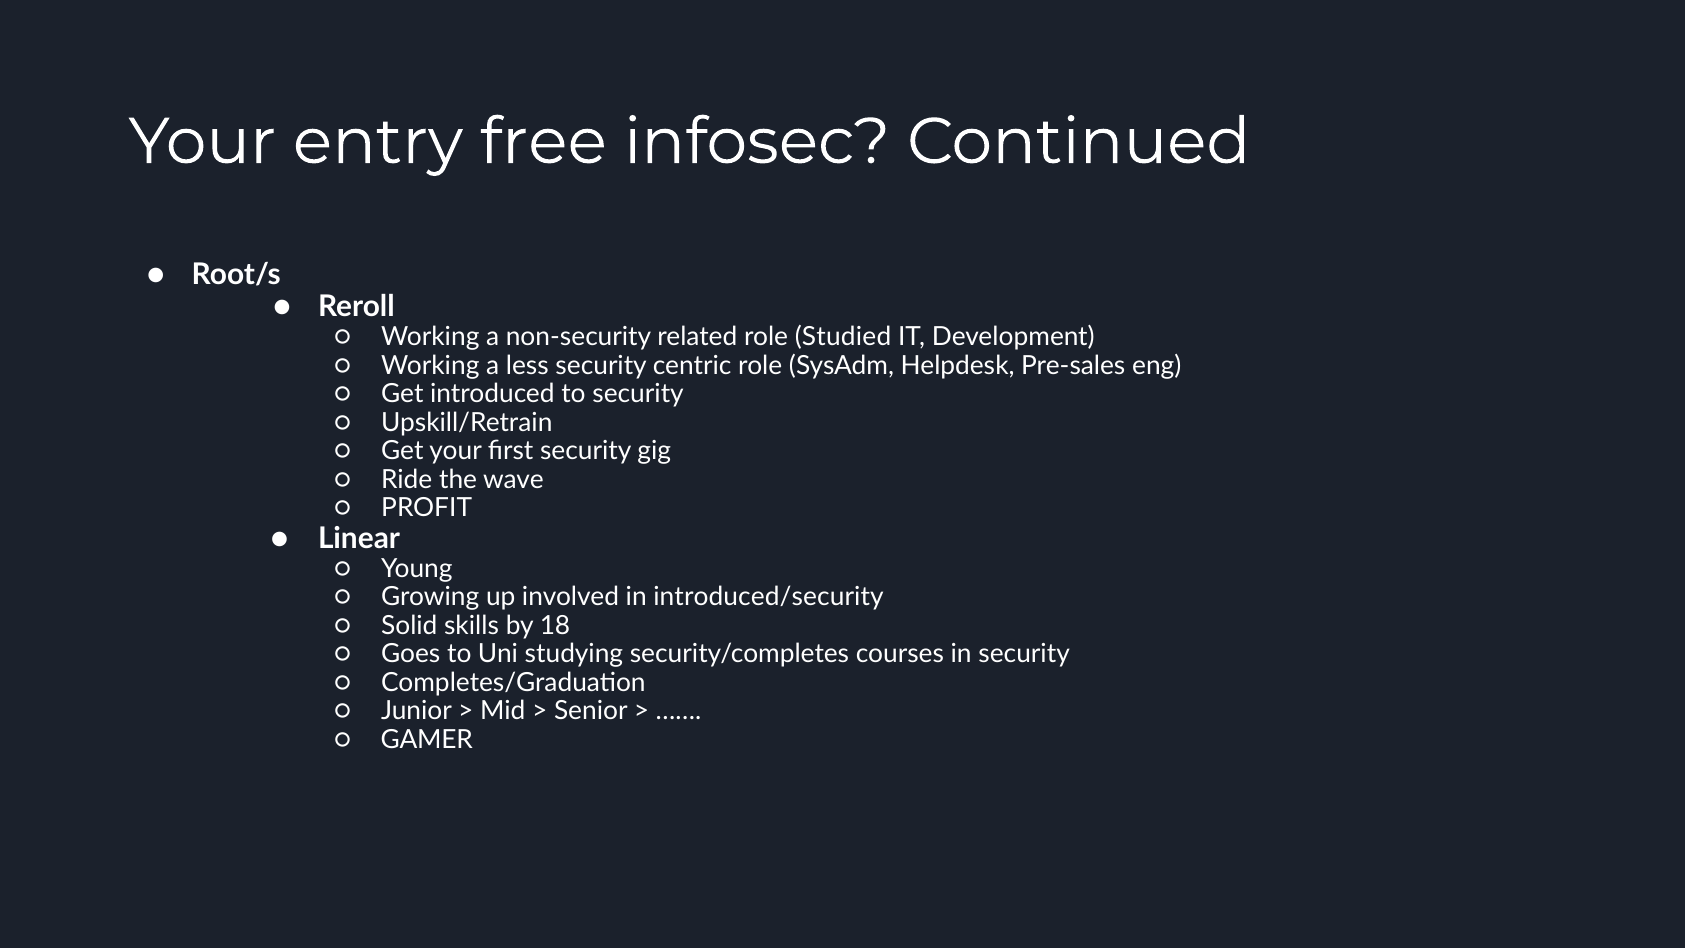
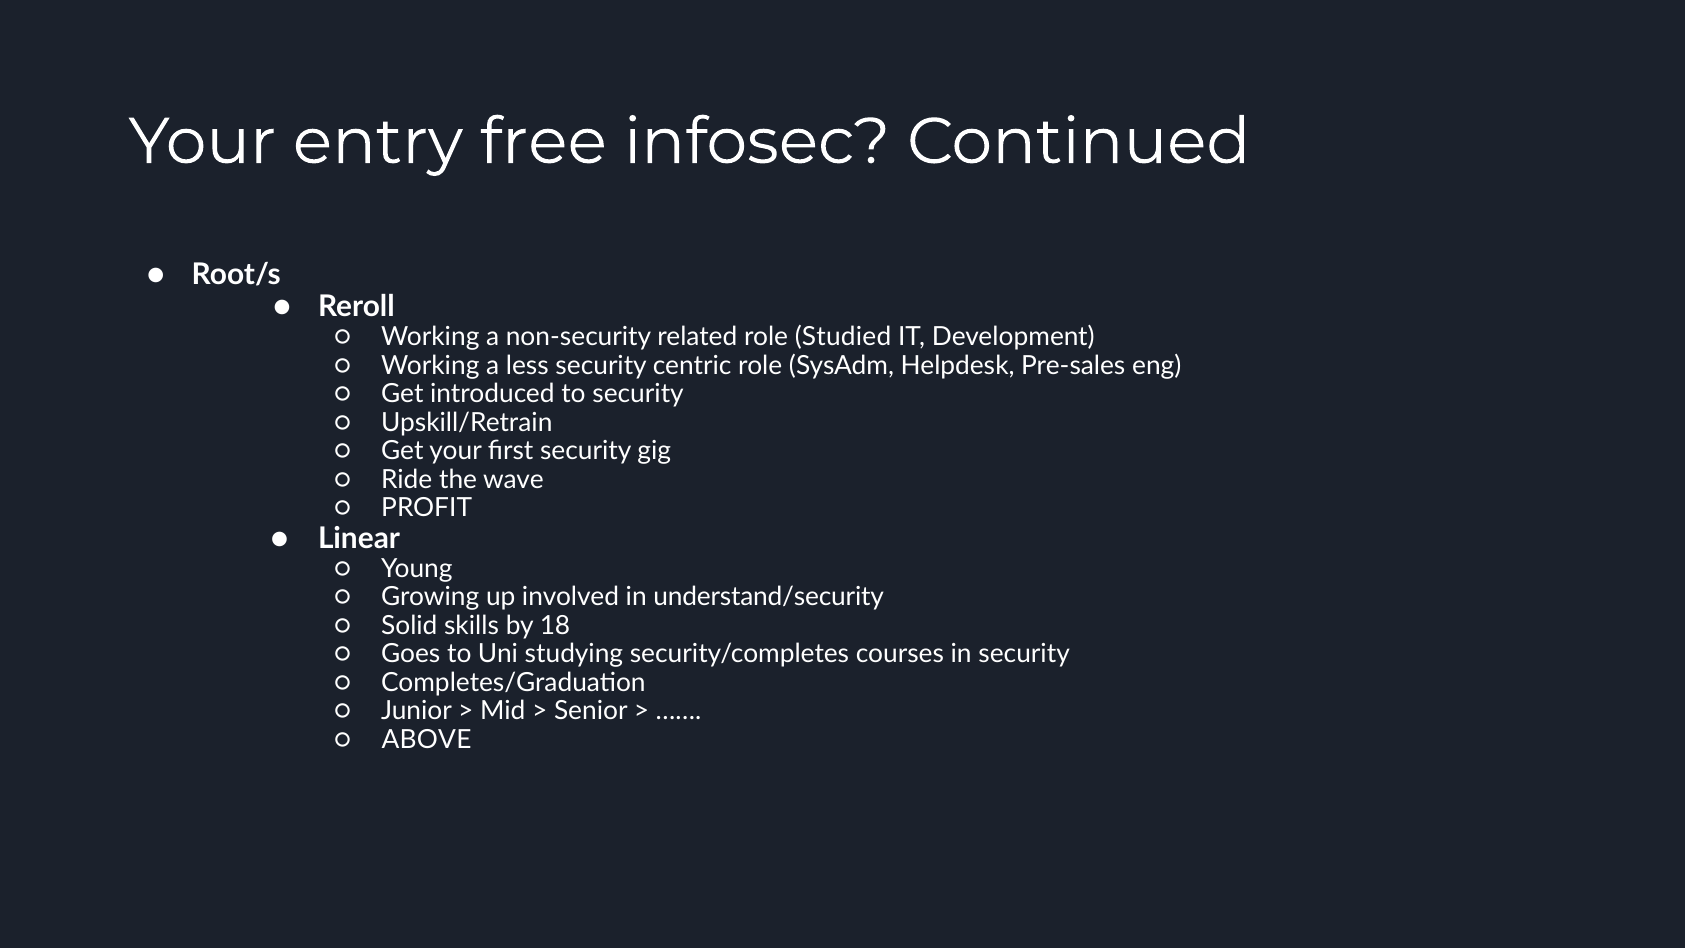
introduced/security: introduced/security -> understand/security
GAMER: GAMER -> ABOVE
